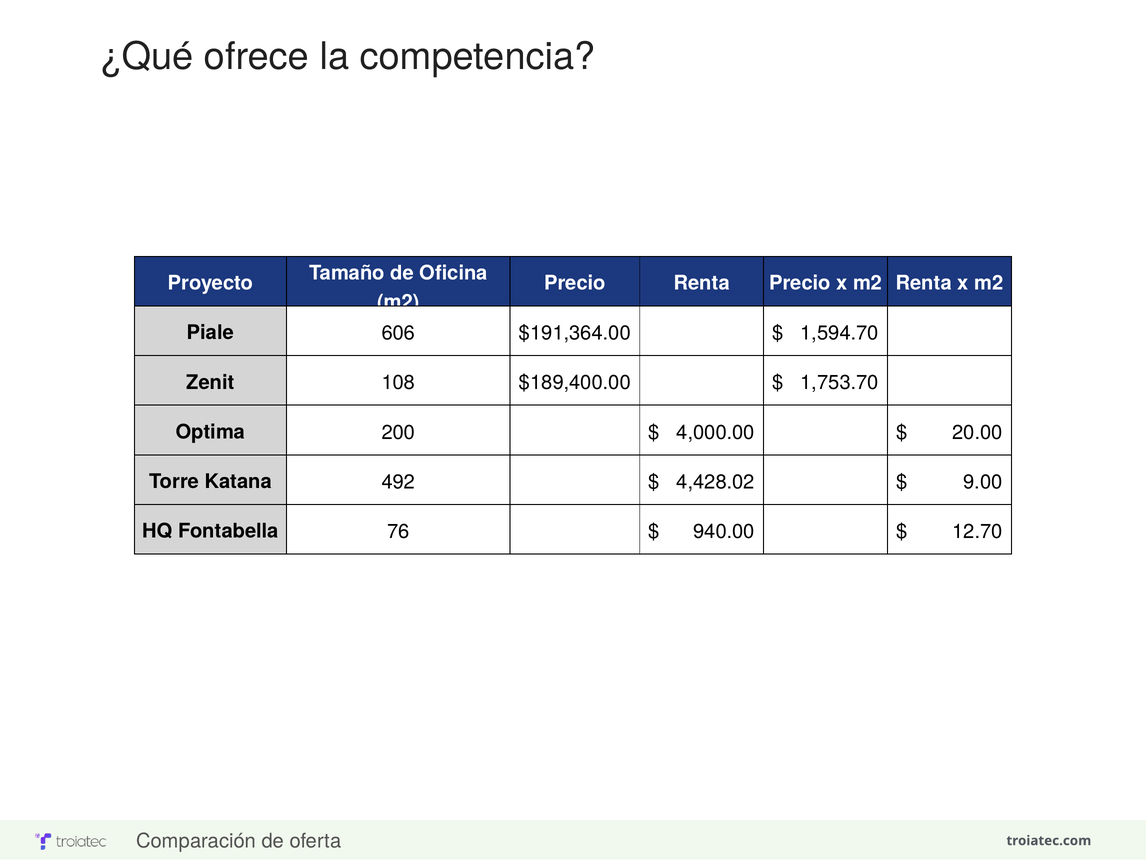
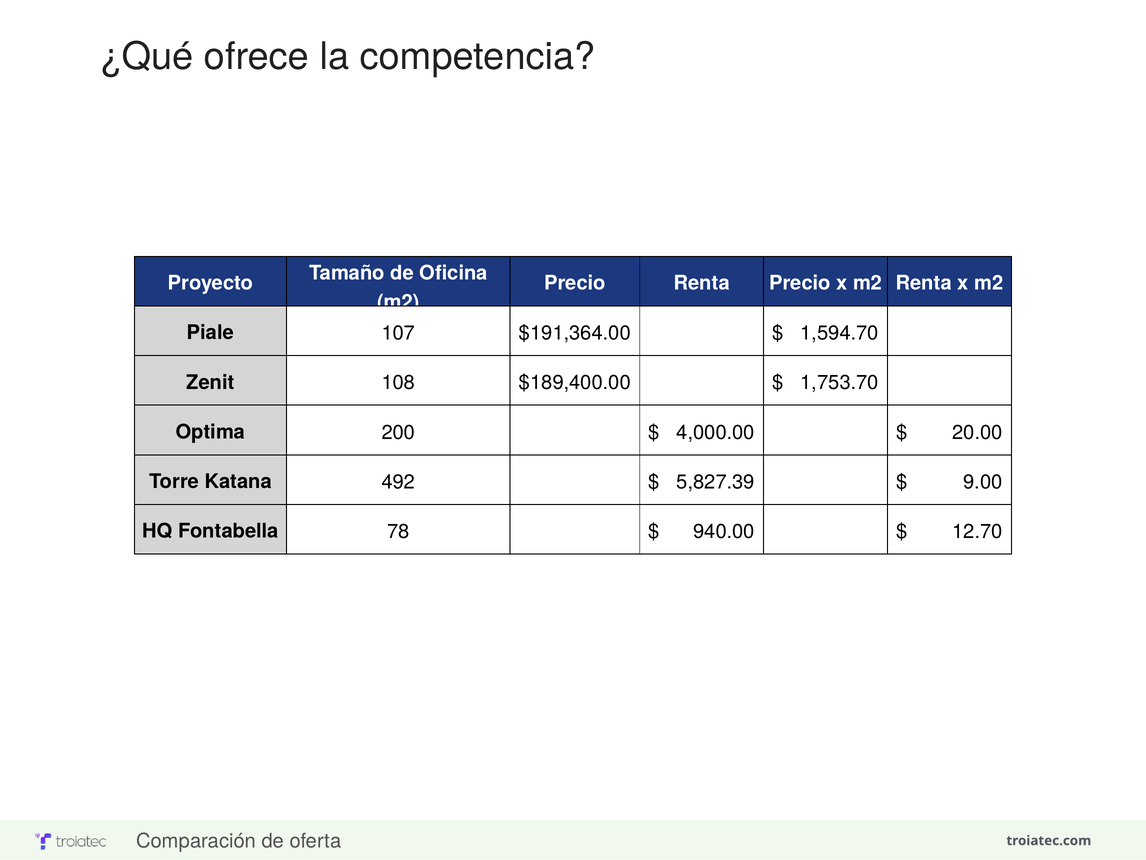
606: 606 -> 107
4,428.02: 4,428.02 -> 5,827.39
76: 76 -> 78
